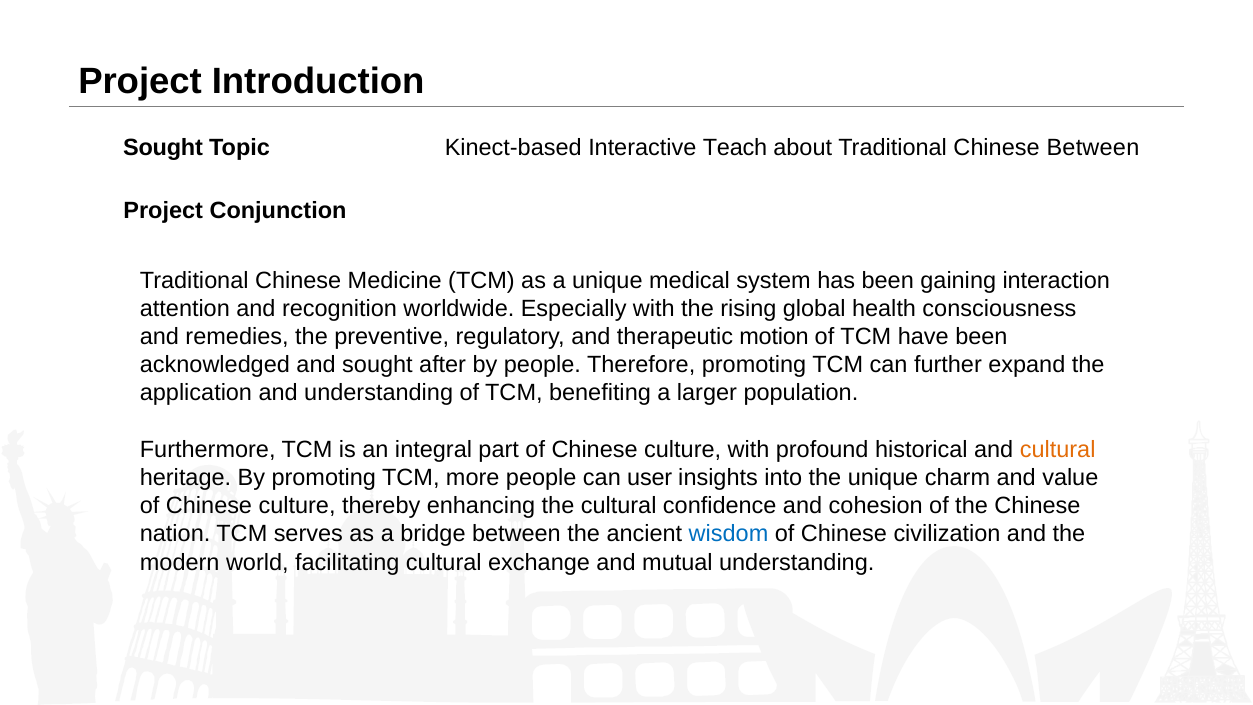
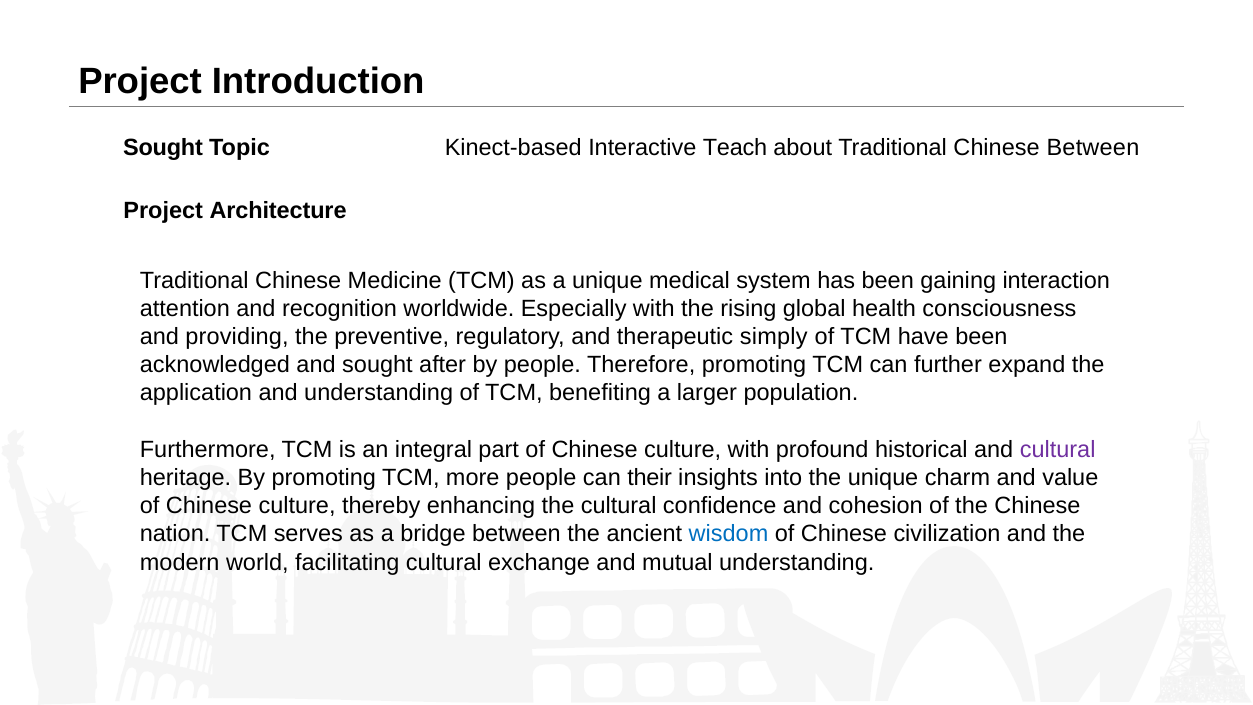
Conjunction: Conjunction -> Architecture
remedies: remedies -> providing
motion: motion -> simply
cultural at (1058, 449) colour: orange -> purple
user: user -> their
